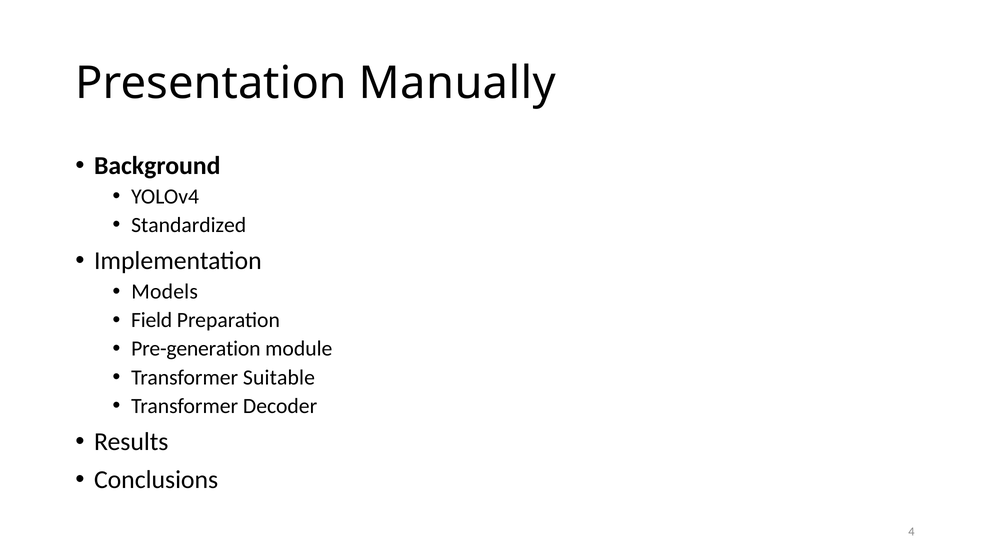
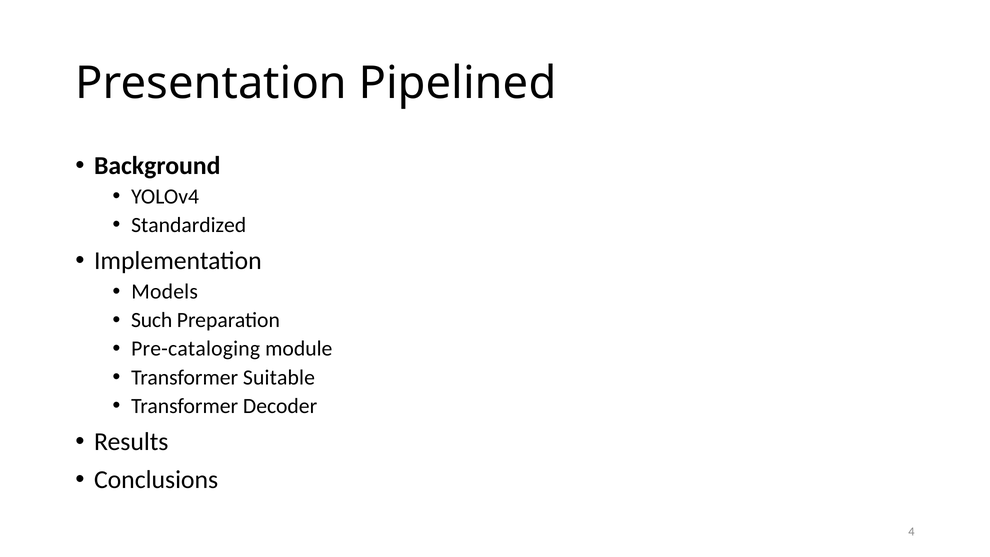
Manually: Manually -> Pipelined
Field: Field -> Such
Pre-generation: Pre-generation -> Pre-cataloging
